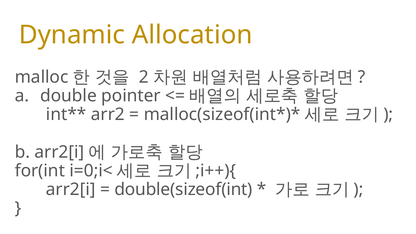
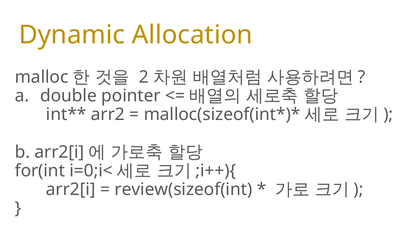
double(sizeof(int: double(sizeof(int -> review(sizeof(int
